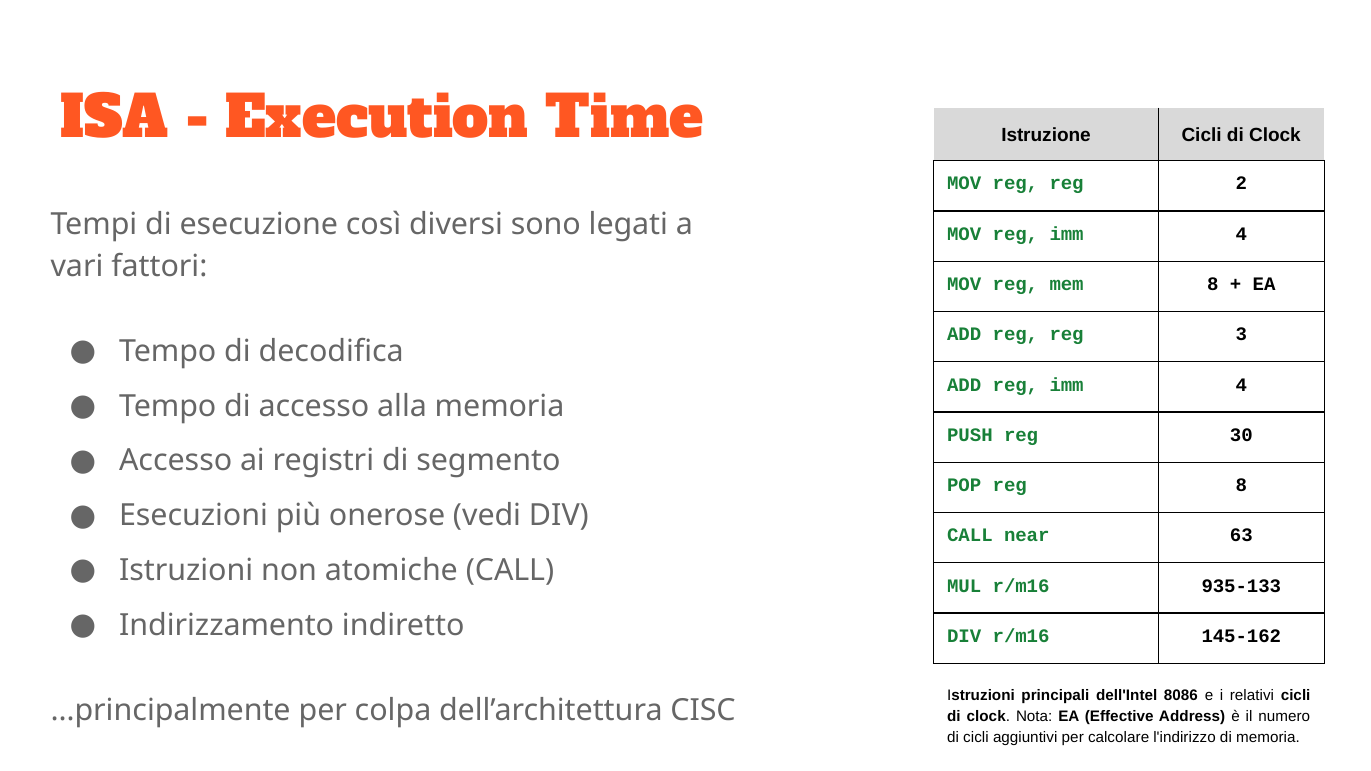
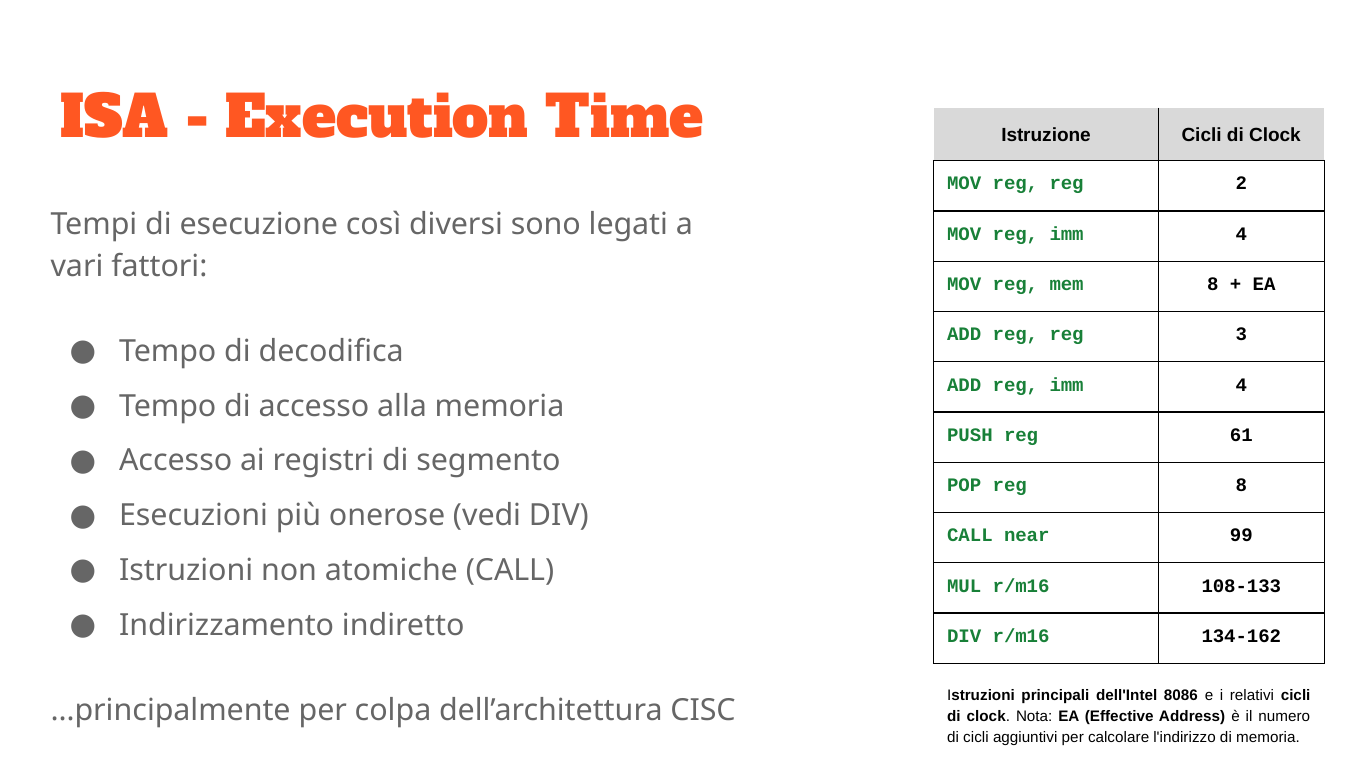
30: 30 -> 61
63: 63 -> 99
935-133: 935-133 -> 108-133
145-162: 145-162 -> 134-162
